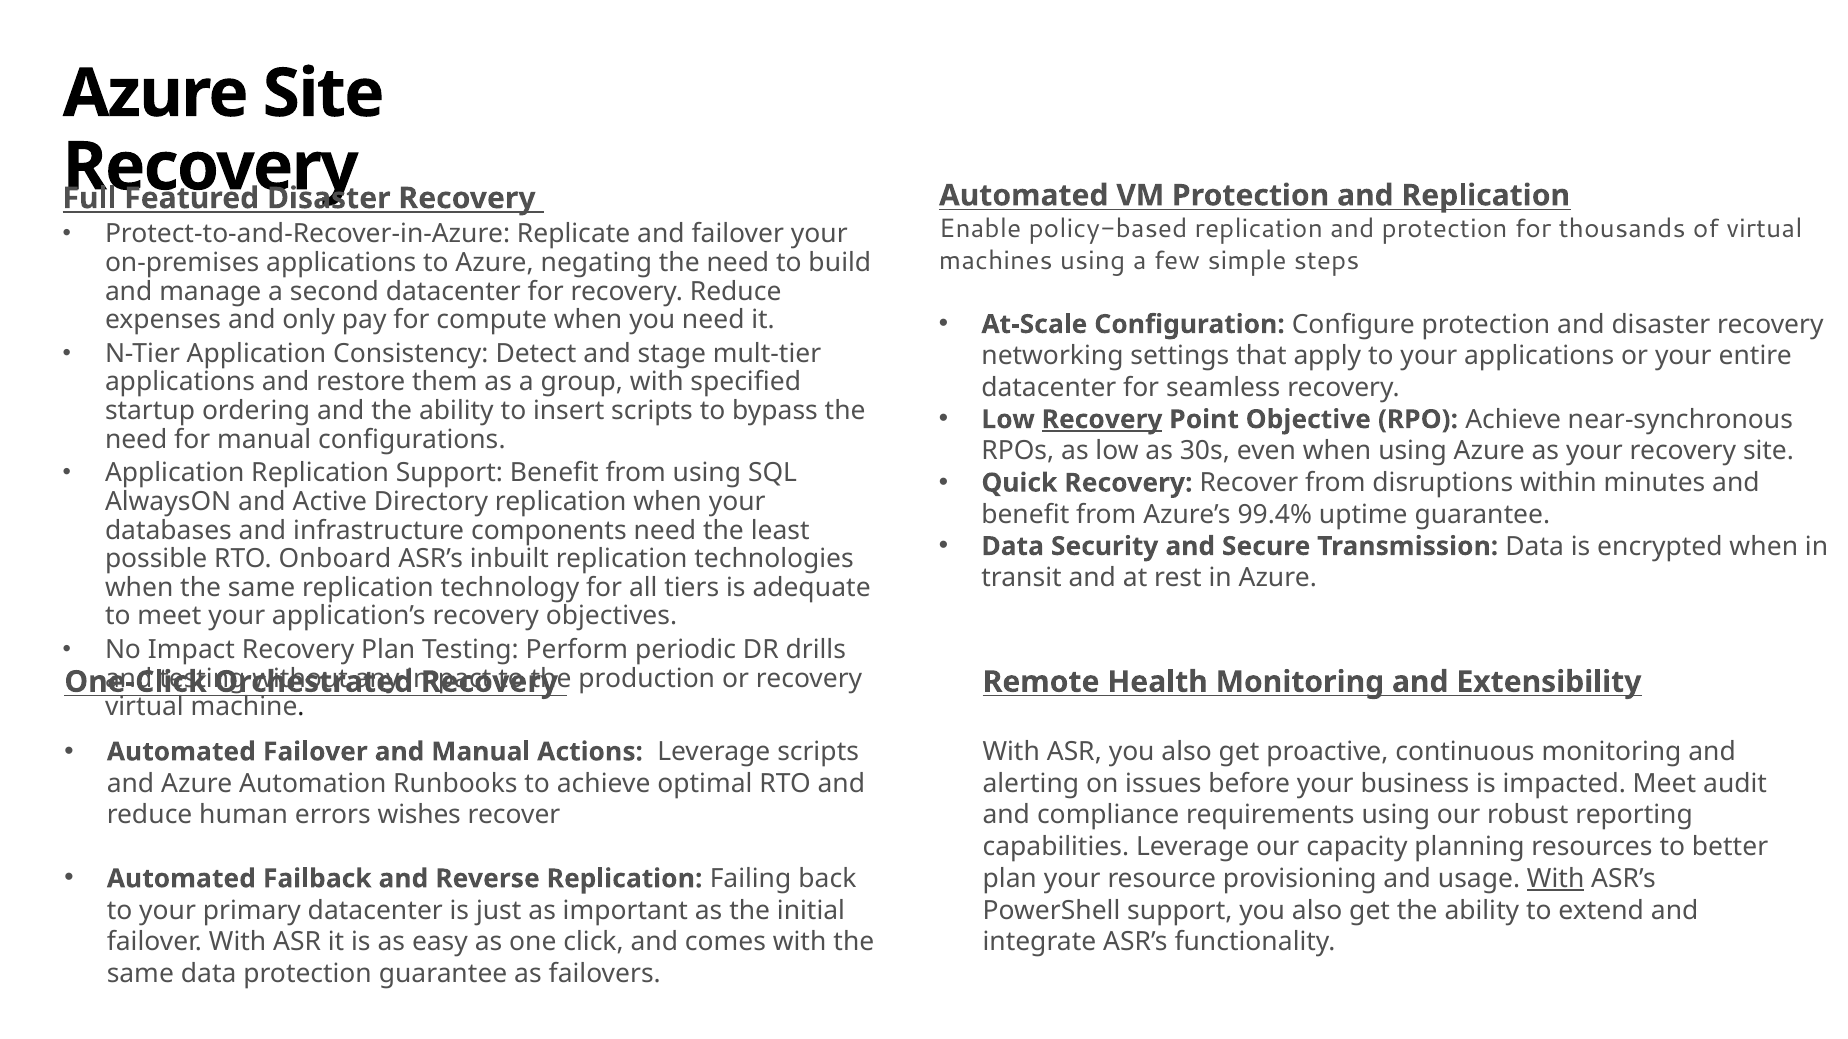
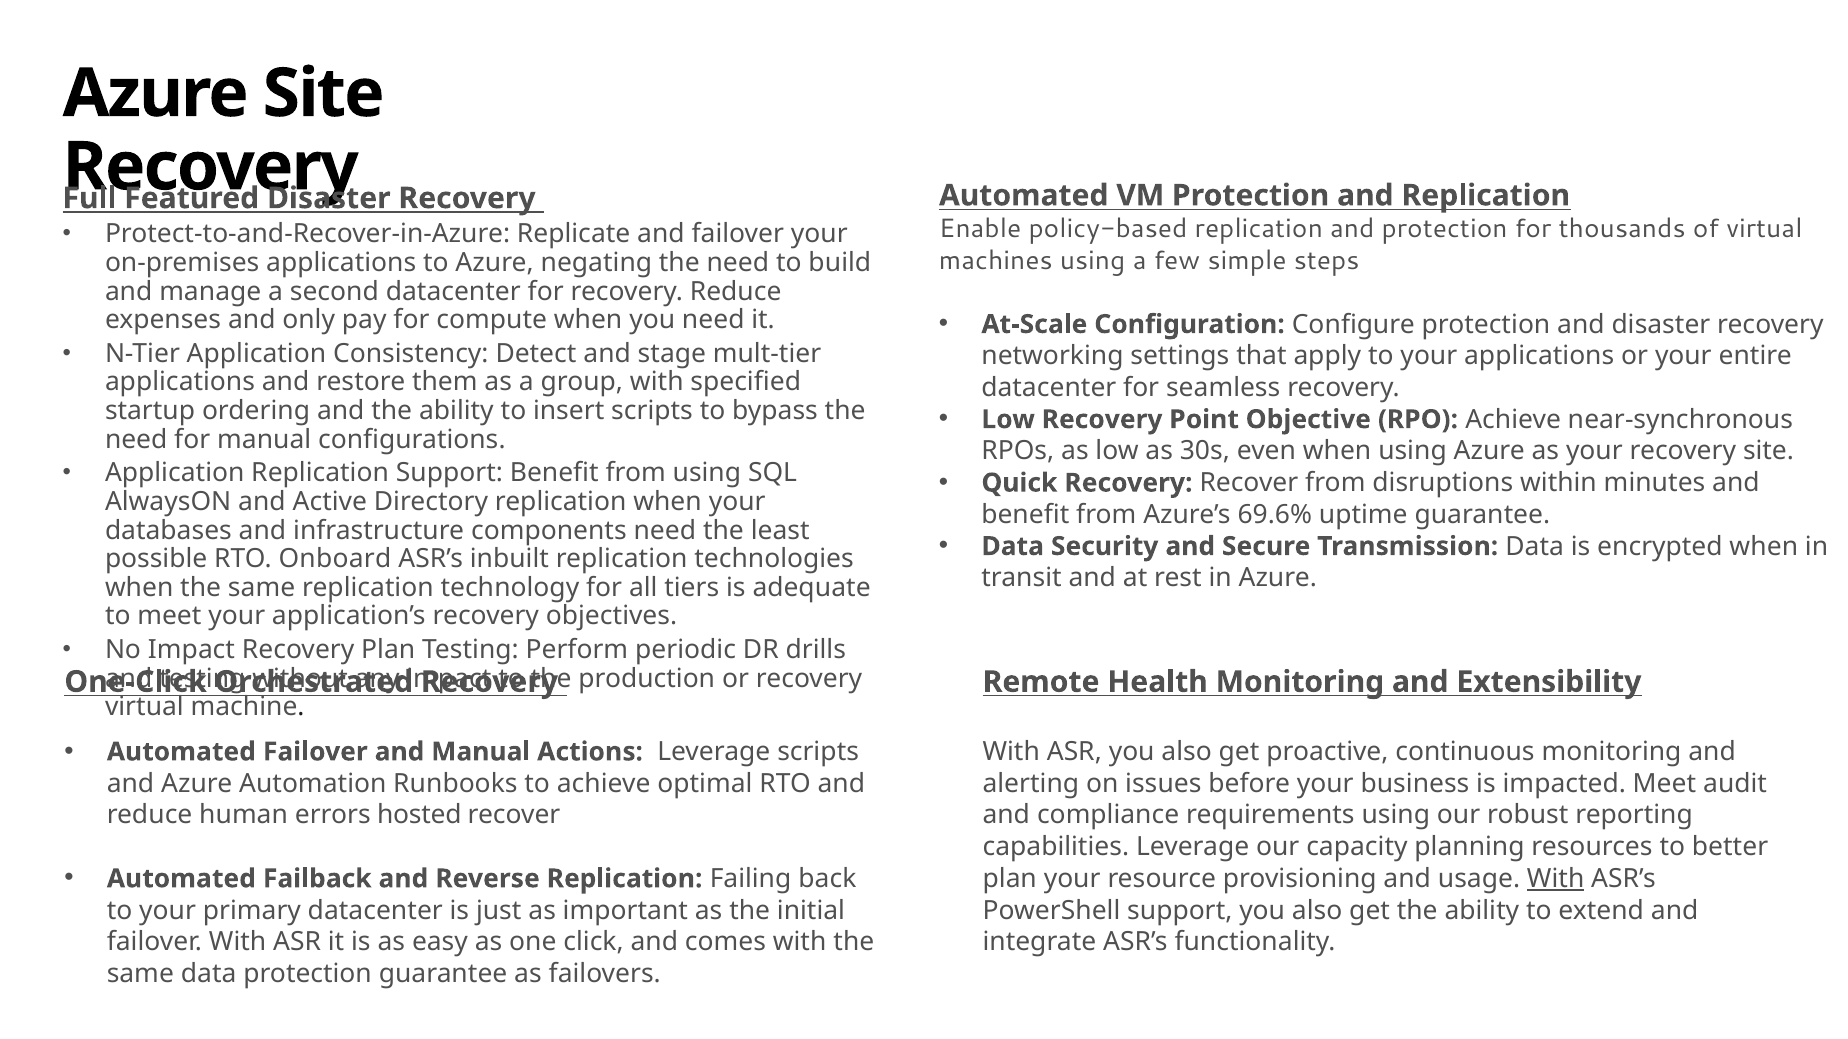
Recovery at (1102, 420) underline: present -> none
99.4%: 99.4% -> 69.6%
wishes: wishes -> hosted
